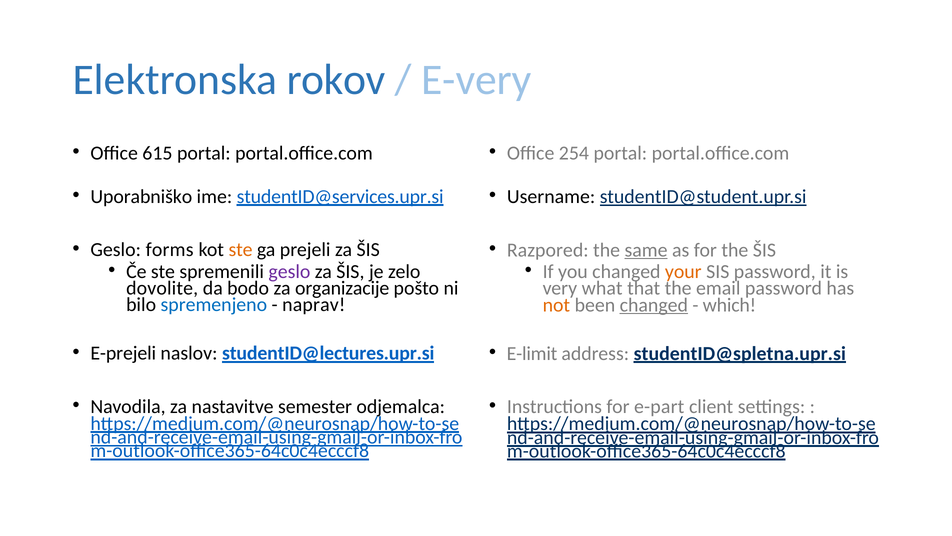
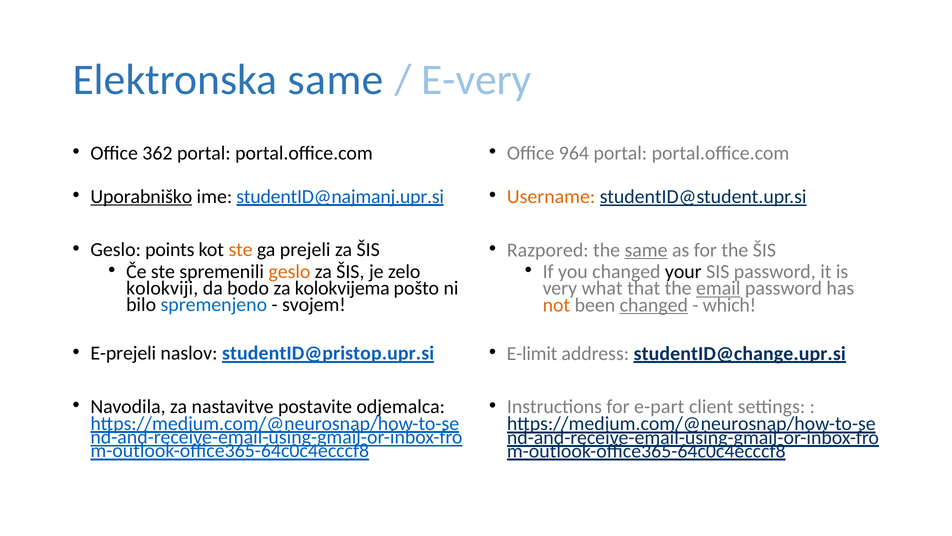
Elektronska rokov: rokov -> same
615: 615 -> 362
254: 254 -> 964
Uporabniško underline: none -> present
studentID@services.upr.si: studentID@services.upr.si -> studentID@najmanj.upr.si
Username colour: black -> orange
forms: forms -> points
geslo at (289, 271) colour: purple -> orange
your colour: orange -> black
dovolite: dovolite -> kolokviji
organizacije: organizacije -> kolokvijema
email underline: none -> present
naprav: naprav -> svojem
studentID@lectures.upr.si: studentID@lectures.upr.si -> studentID@pristop.upr.si
studentID@spletna.upr.si: studentID@spletna.upr.si -> studentID@change.upr.si
semester: semester -> postavite
